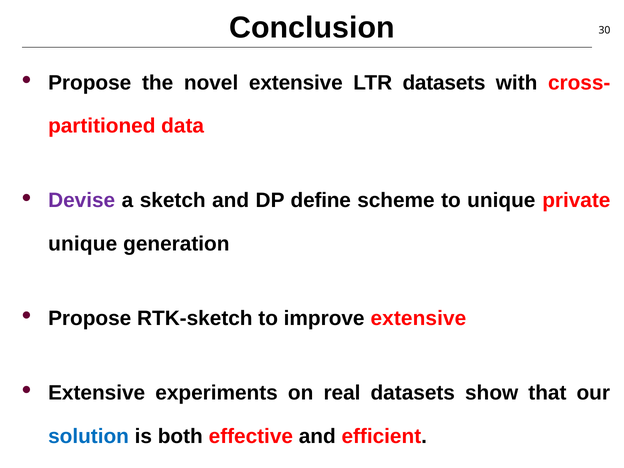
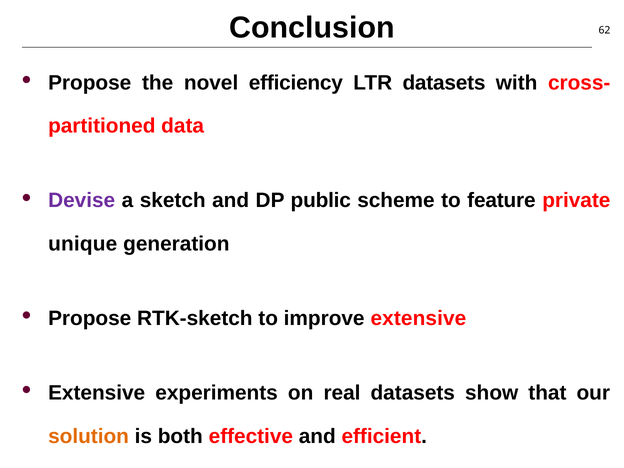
30: 30 -> 62
novel extensive: extensive -> efficiency
define: define -> public
to unique: unique -> feature
solution colour: blue -> orange
